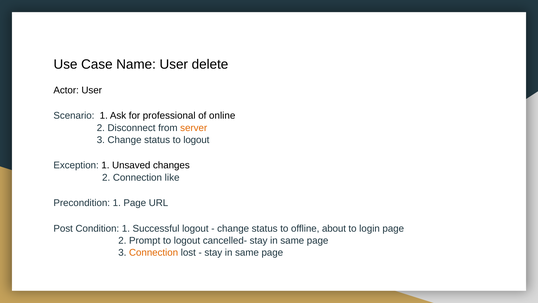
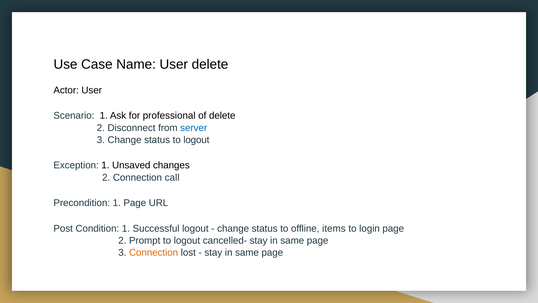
of online: online -> delete
server colour: orange -> blue
like: like -> call
about: about -> items
